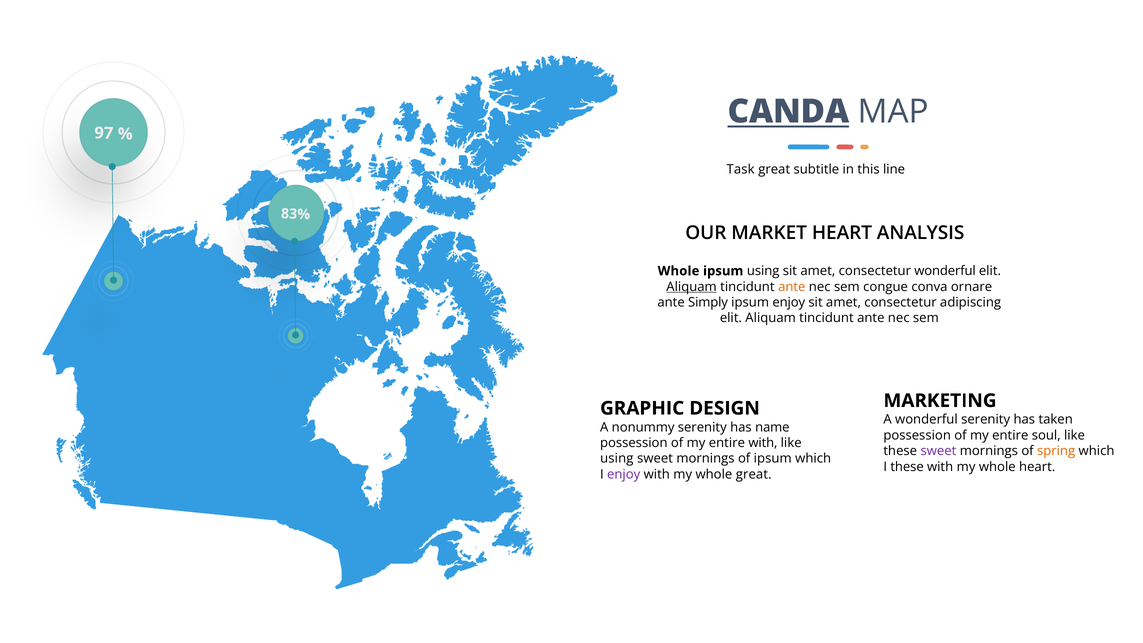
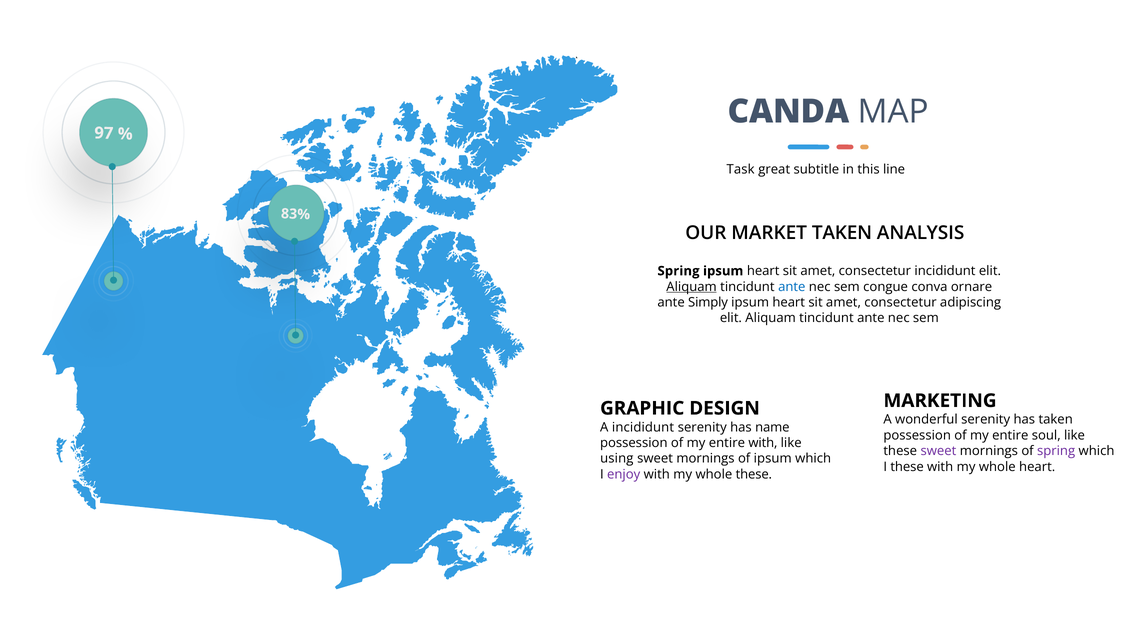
CANDA underline: present -> none
MARKET HEART: HEART -> TAKEN
Whole at (679, 271): Whole -> Spring
using at (763, 271): using -> heart
consectetur wonderful: wonderful -> incididunt
ante at (792, 287) colour: orange -> blue
enjoy at (789, 302): enjoy -> heart
A nonummy: nonummy -> incididunt
spring at (1056, 451) colour: orange -> purple
whole great: great -> these
